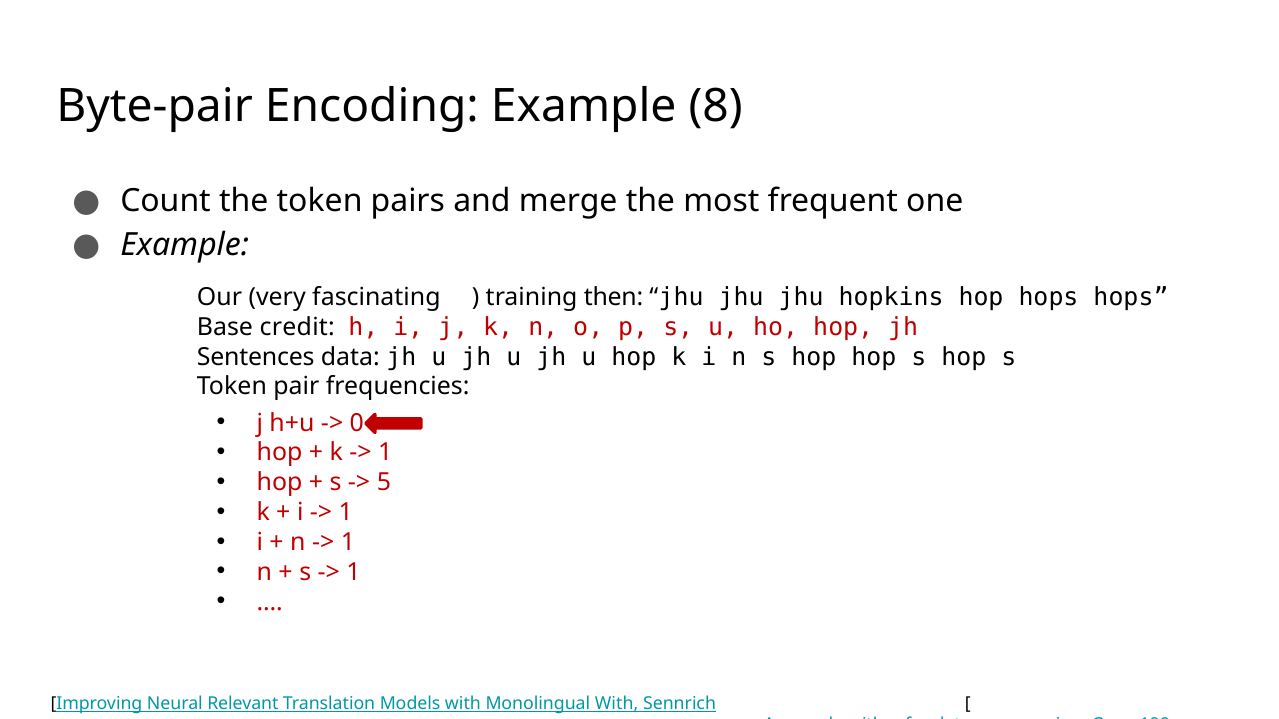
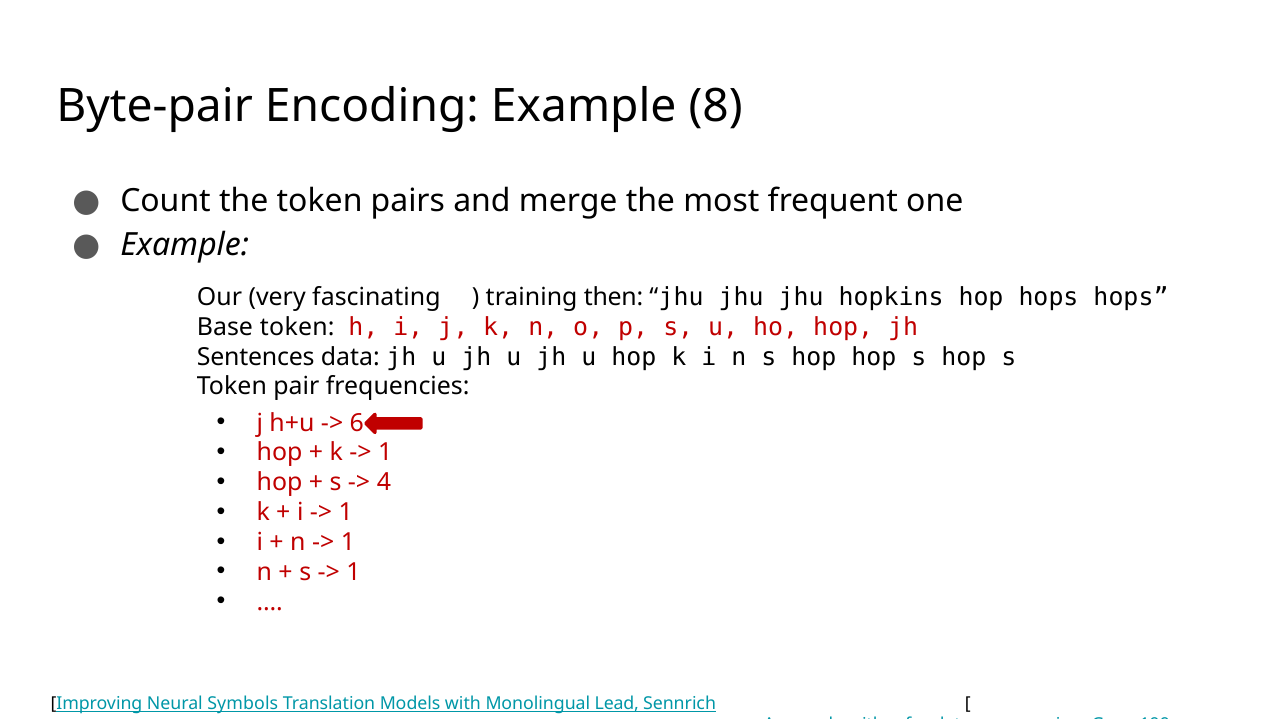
Base credit: credit -> token
0: 0 -> 6
5 at (384, 483): 5 -> 4
Relevant: Relevant -> Symbols
Monolingual With: With -> Lead
